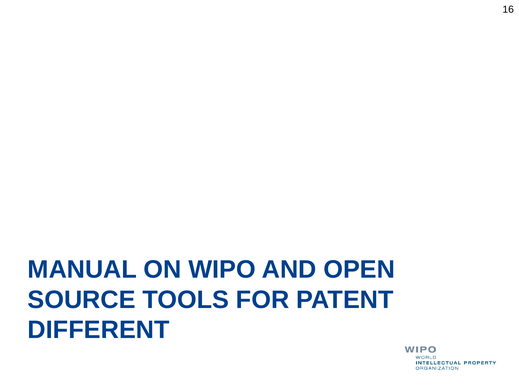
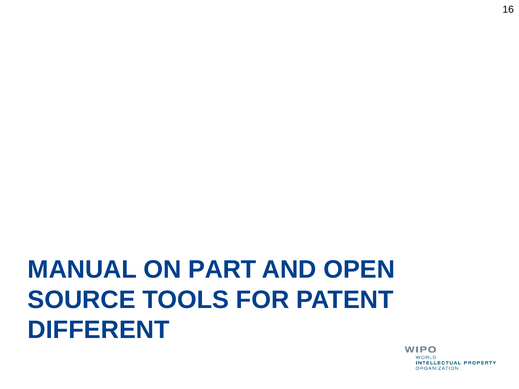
WIPO: WIPO -> PART
